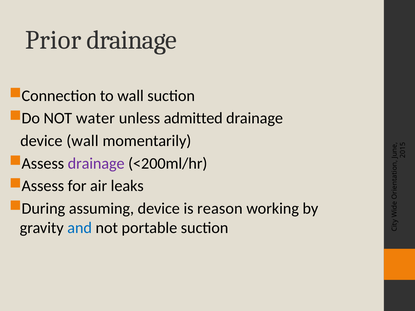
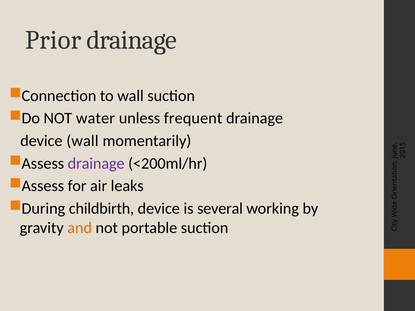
admitted: admitted -> frequent
assuming: assuming -> childbirth
reason: reason -> several
and colour: blue -> orange
